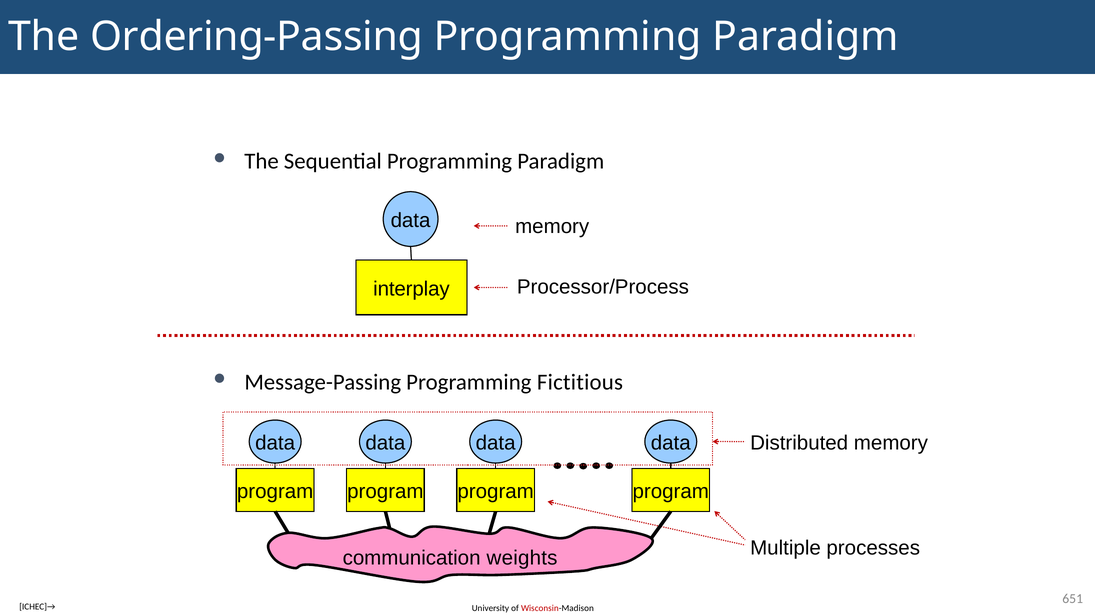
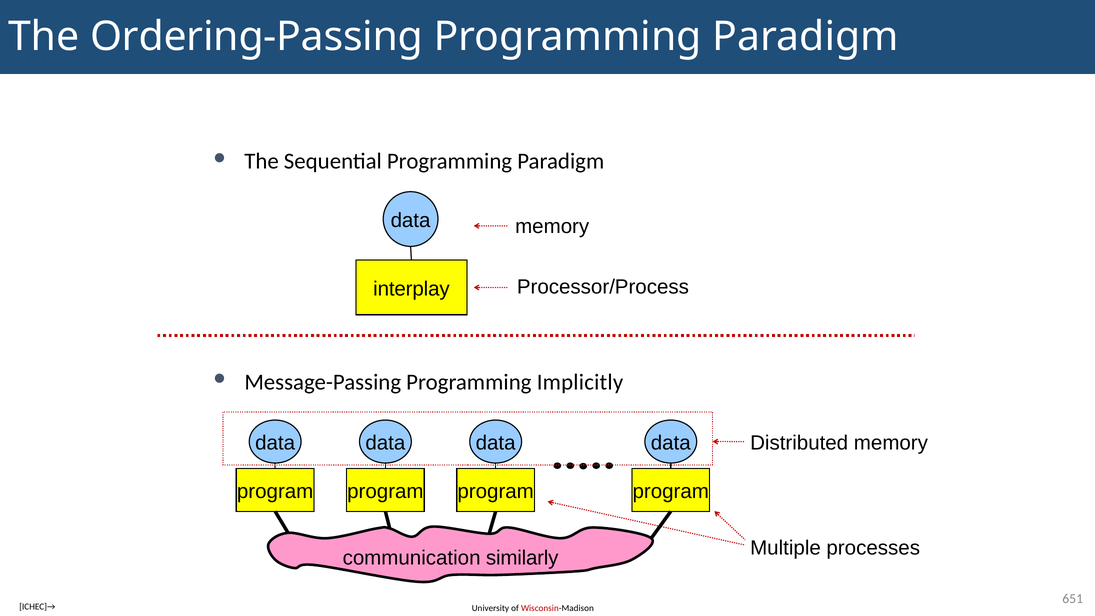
Fictitious: Fictitious -> Implicitly
weights: weights -> similarly
